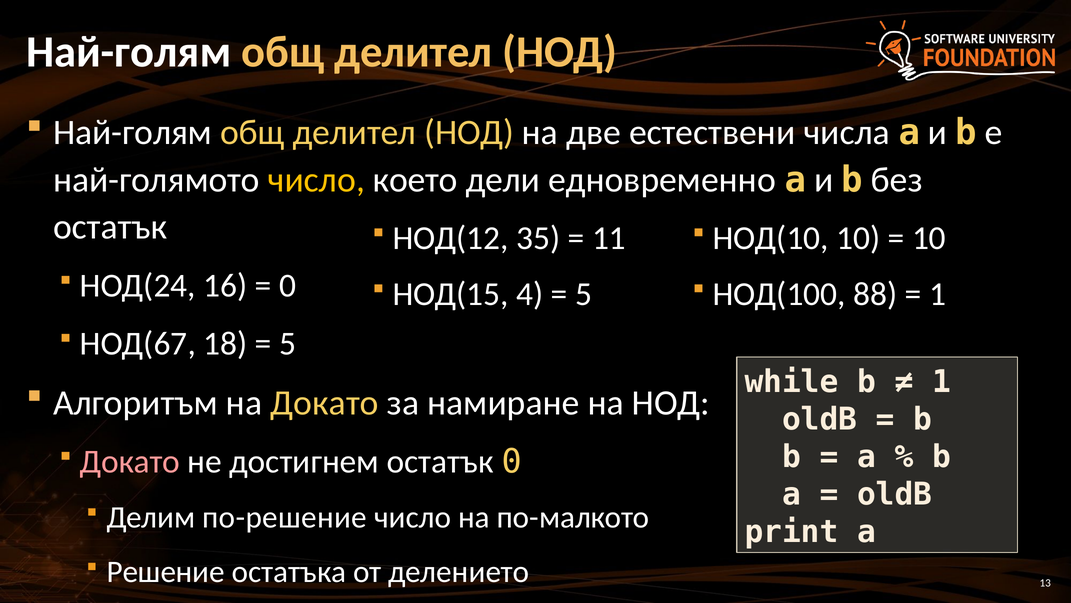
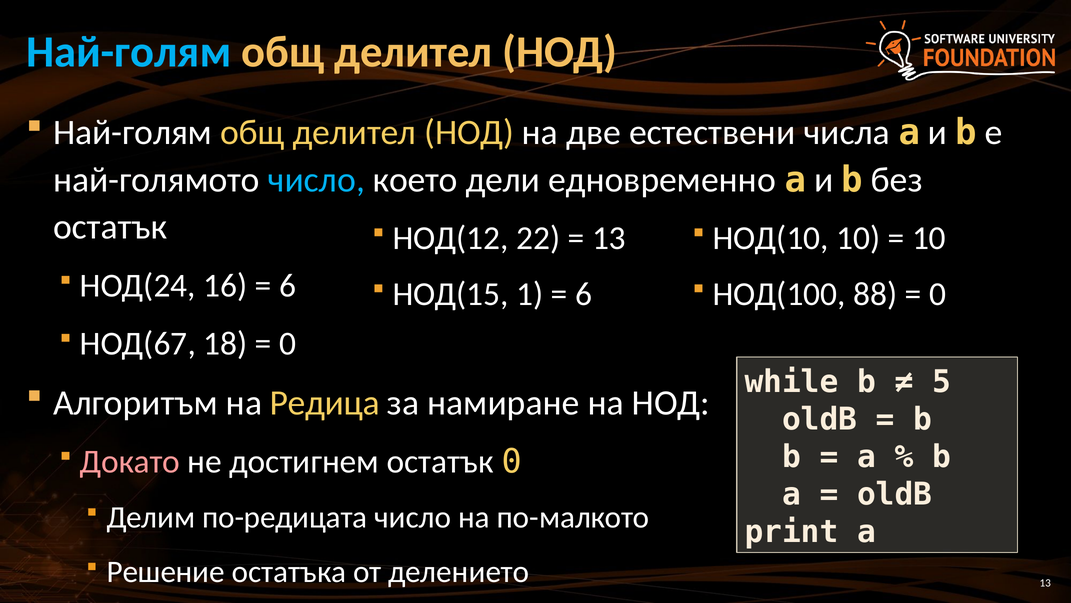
Най-голям at (129, 52) colour: white -> light blue
число at (316, 180) colour: yellow -> light blue
35: 35 -> 22
11 at (609, 238): 11 -> 13
0 at (287, 286): 0 -> 6
4: 4 -> 1
5 at (583, 294): 5 -> 6
1 at (938, 294): 1 -> 0
5 at (288, 343): 5 -> 0
1 at (942, 382): 1 -> 5
на Докато: Докато -> Редица
по-решение: по-решение -> по-редицата
